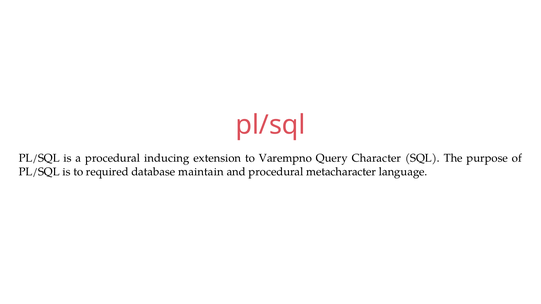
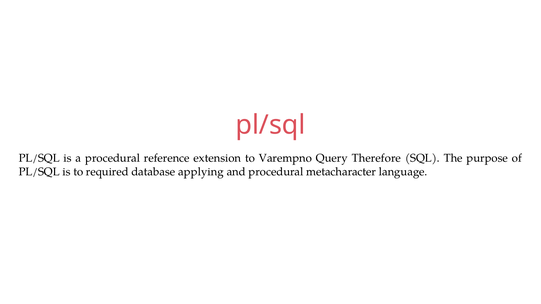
inducing: inducing -> reference
Character: Character -> Therefore
maintain: maintain -> applying
